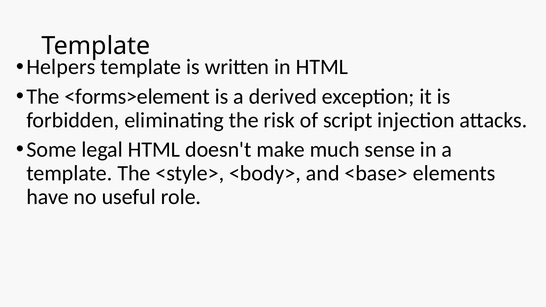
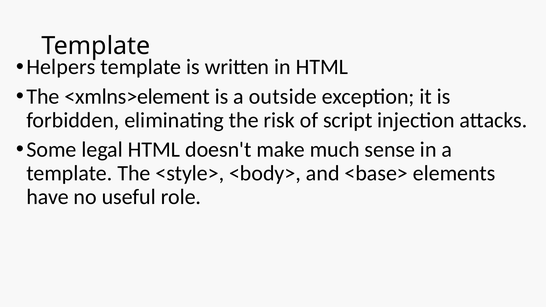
<forms>element: <forms>element -> <xmlns>element
derived: derived -> outside
